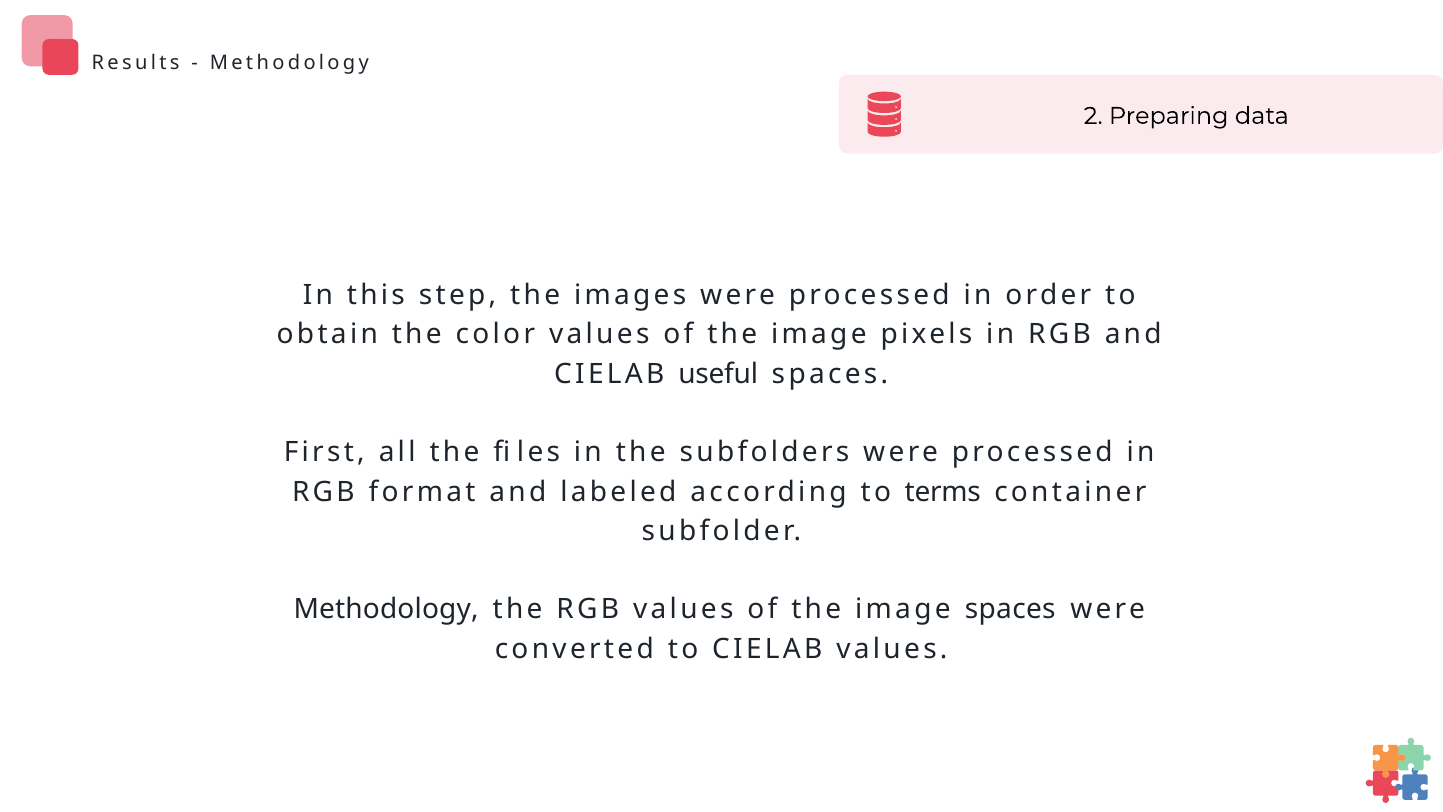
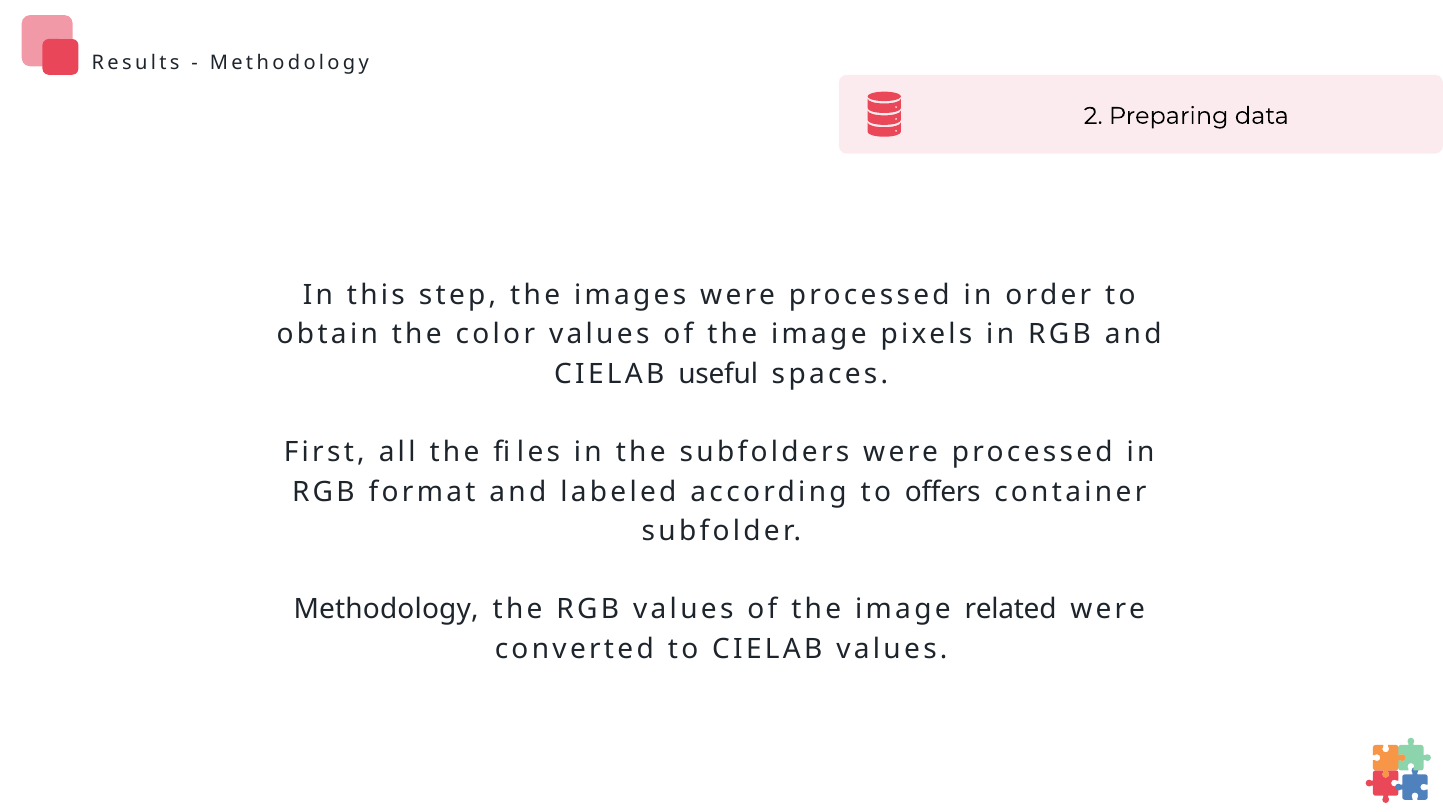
terms: terms -> offers
image spaces: spaces -> related
